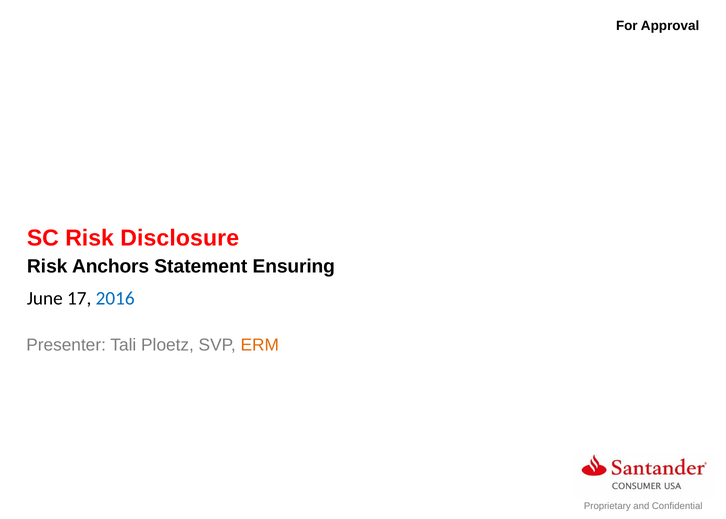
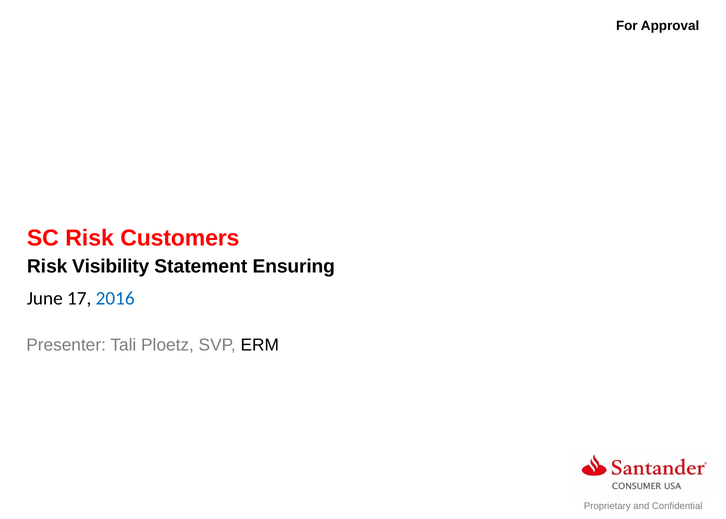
Disclosure: Disclosure -> Customers
Anchors: Anchors -> Visibility
ERM colour: orange -> black
